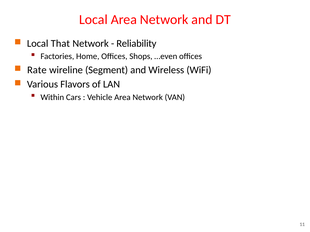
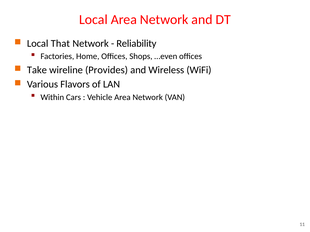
Rate: Rate -> Take
Segment: Segment -> Provides
